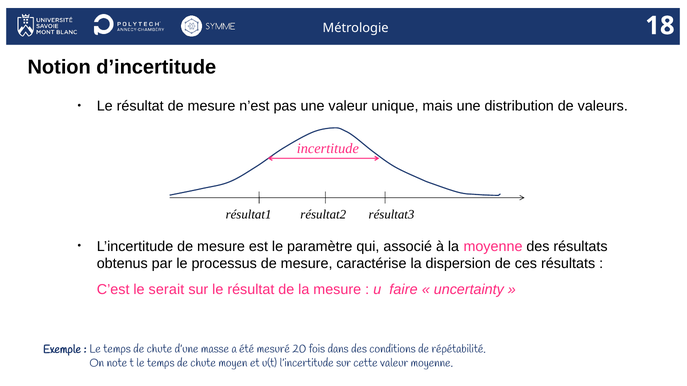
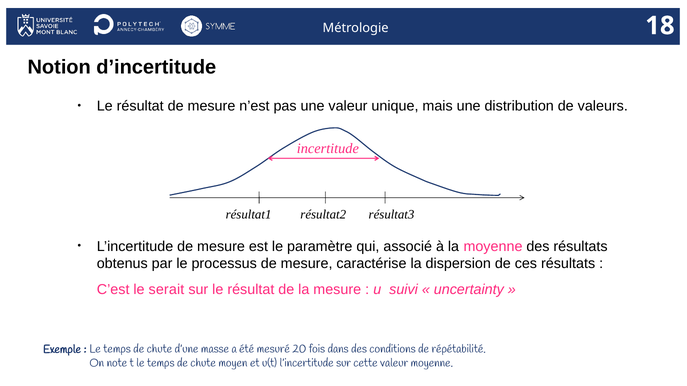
faire: faire -> suivi
